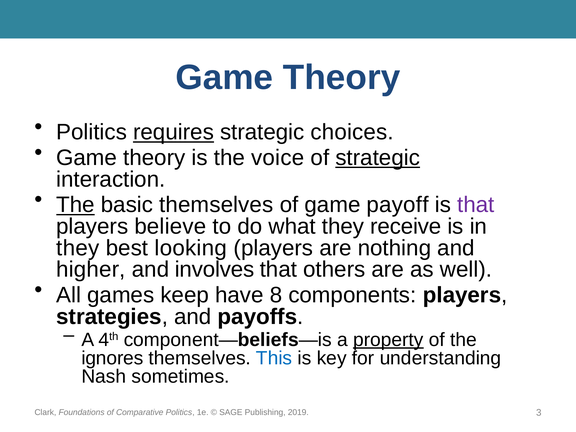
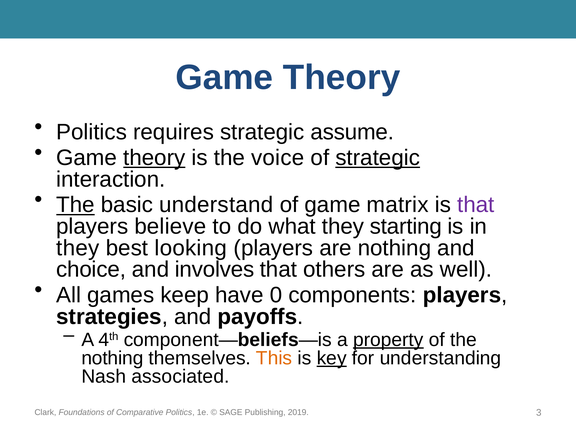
requires underline: present -> none
choices: choices -> assume
theory at (154, 158) underline: none -> present
basic themselves: themselves -> understand
payoff: payoff -> matrix
receive: receive -> starting
higher: higher -> choice
8: 8 -> 0
ignores at (112, 358): ignores -> nothing
This colour: blue -> orange
key underline: none -> present
sometimes: sometimes -> associated
